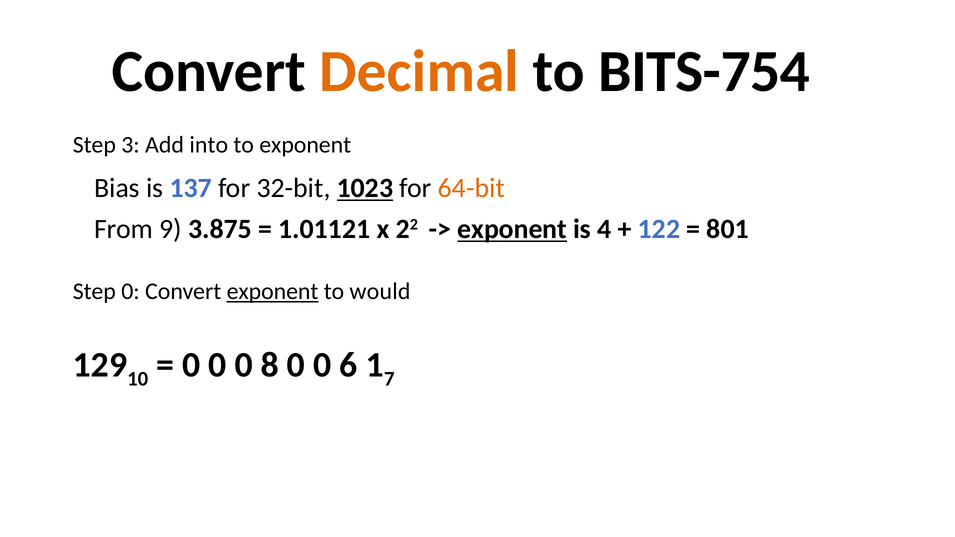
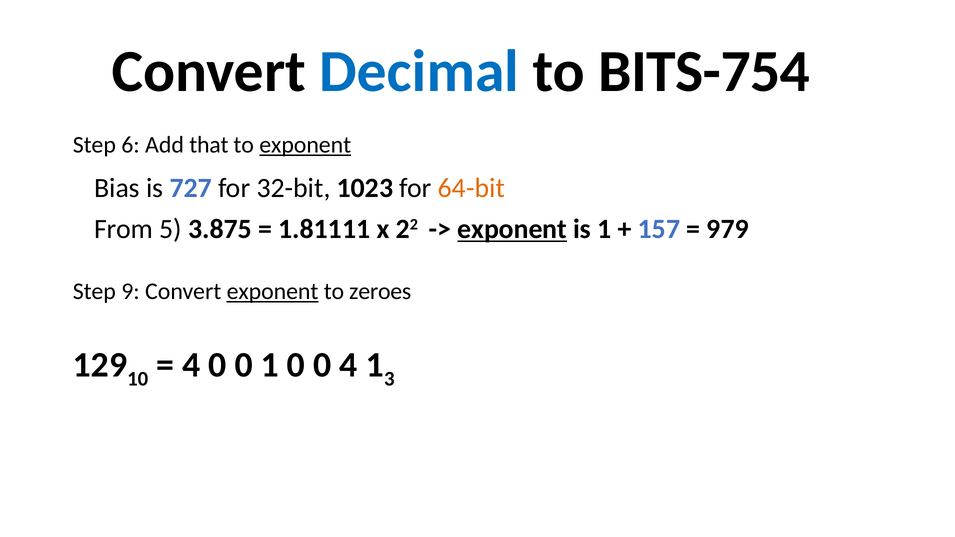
Decimal colour: orange -> blue
3: 3 -> 6
into: into -> that
exponent at (305, 145) underline: none -> present
137: 137 -> 727
1023 underline: present -> none
9: 9 -> 5
1.01121: 1.01121 -> 1.81111
is 4: 4 -> 1
122: 122 -> 157
801: 801 -> 979
Step 0: 0 -> 9
would: would -> zeroes
0 at (191, 365): 0 -> 4
0 8: 8 -> 1
0 6: 6 -> 4
7: 7 -> 3
